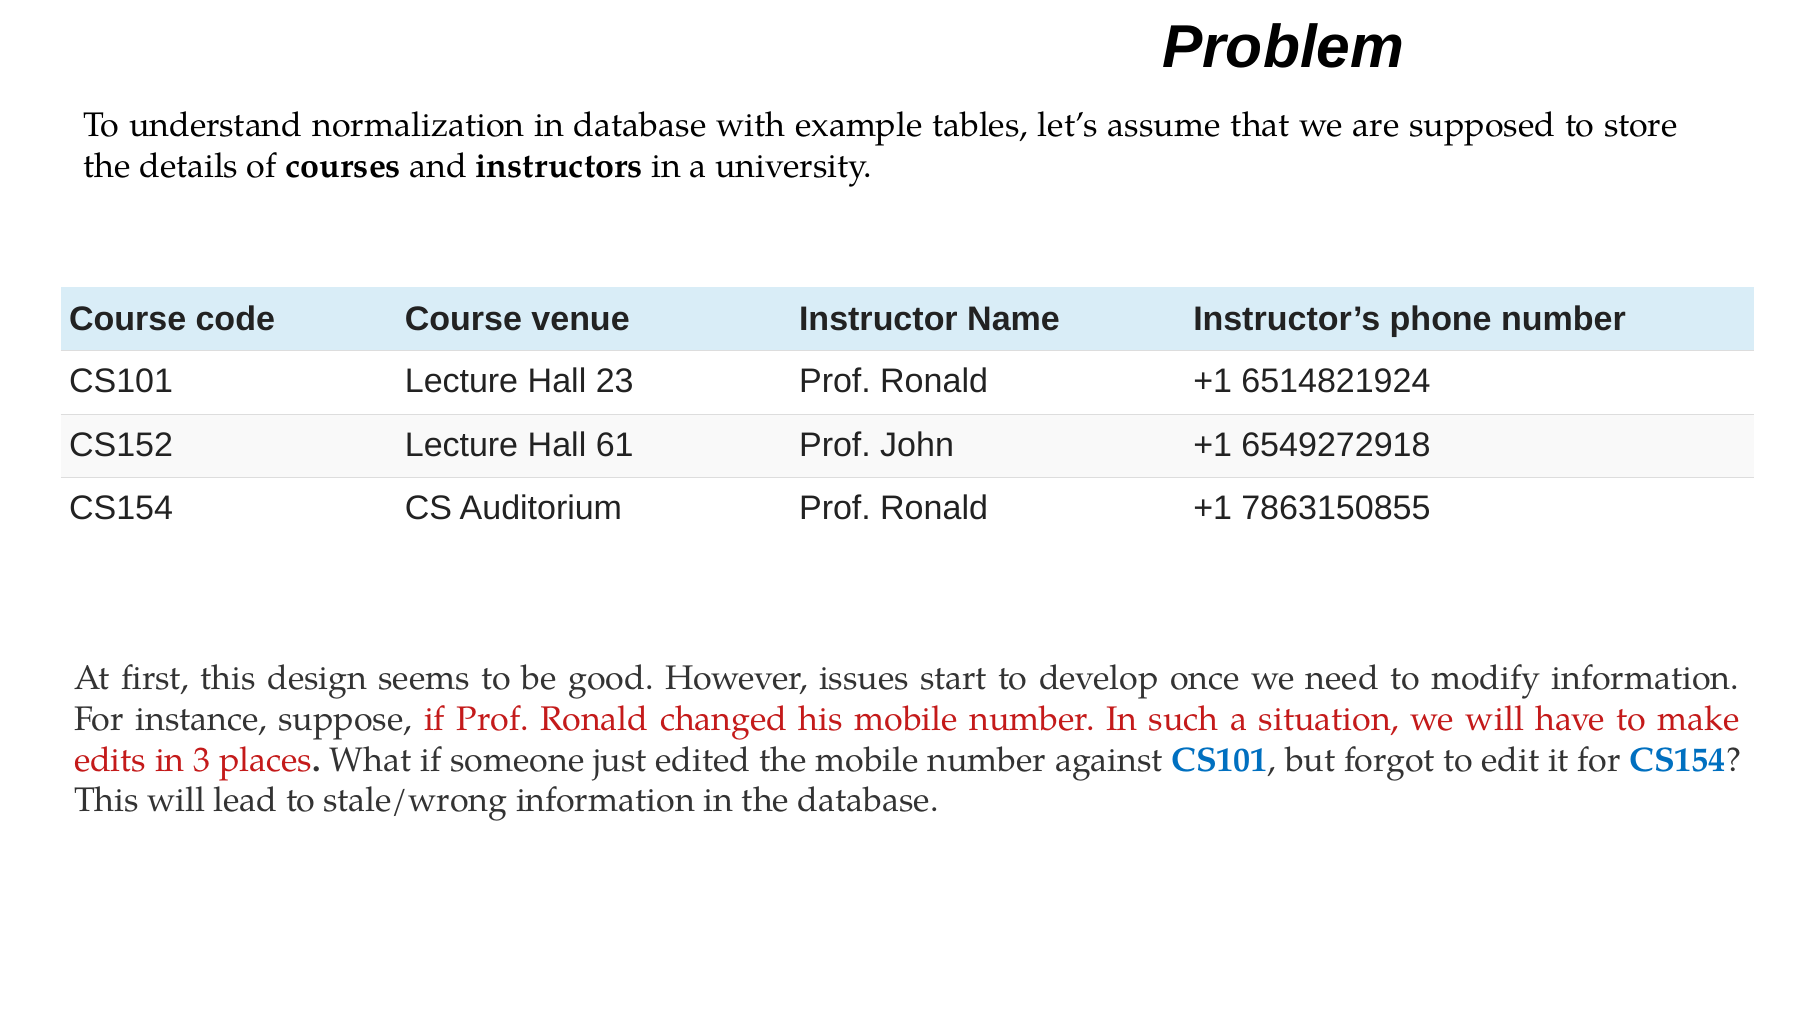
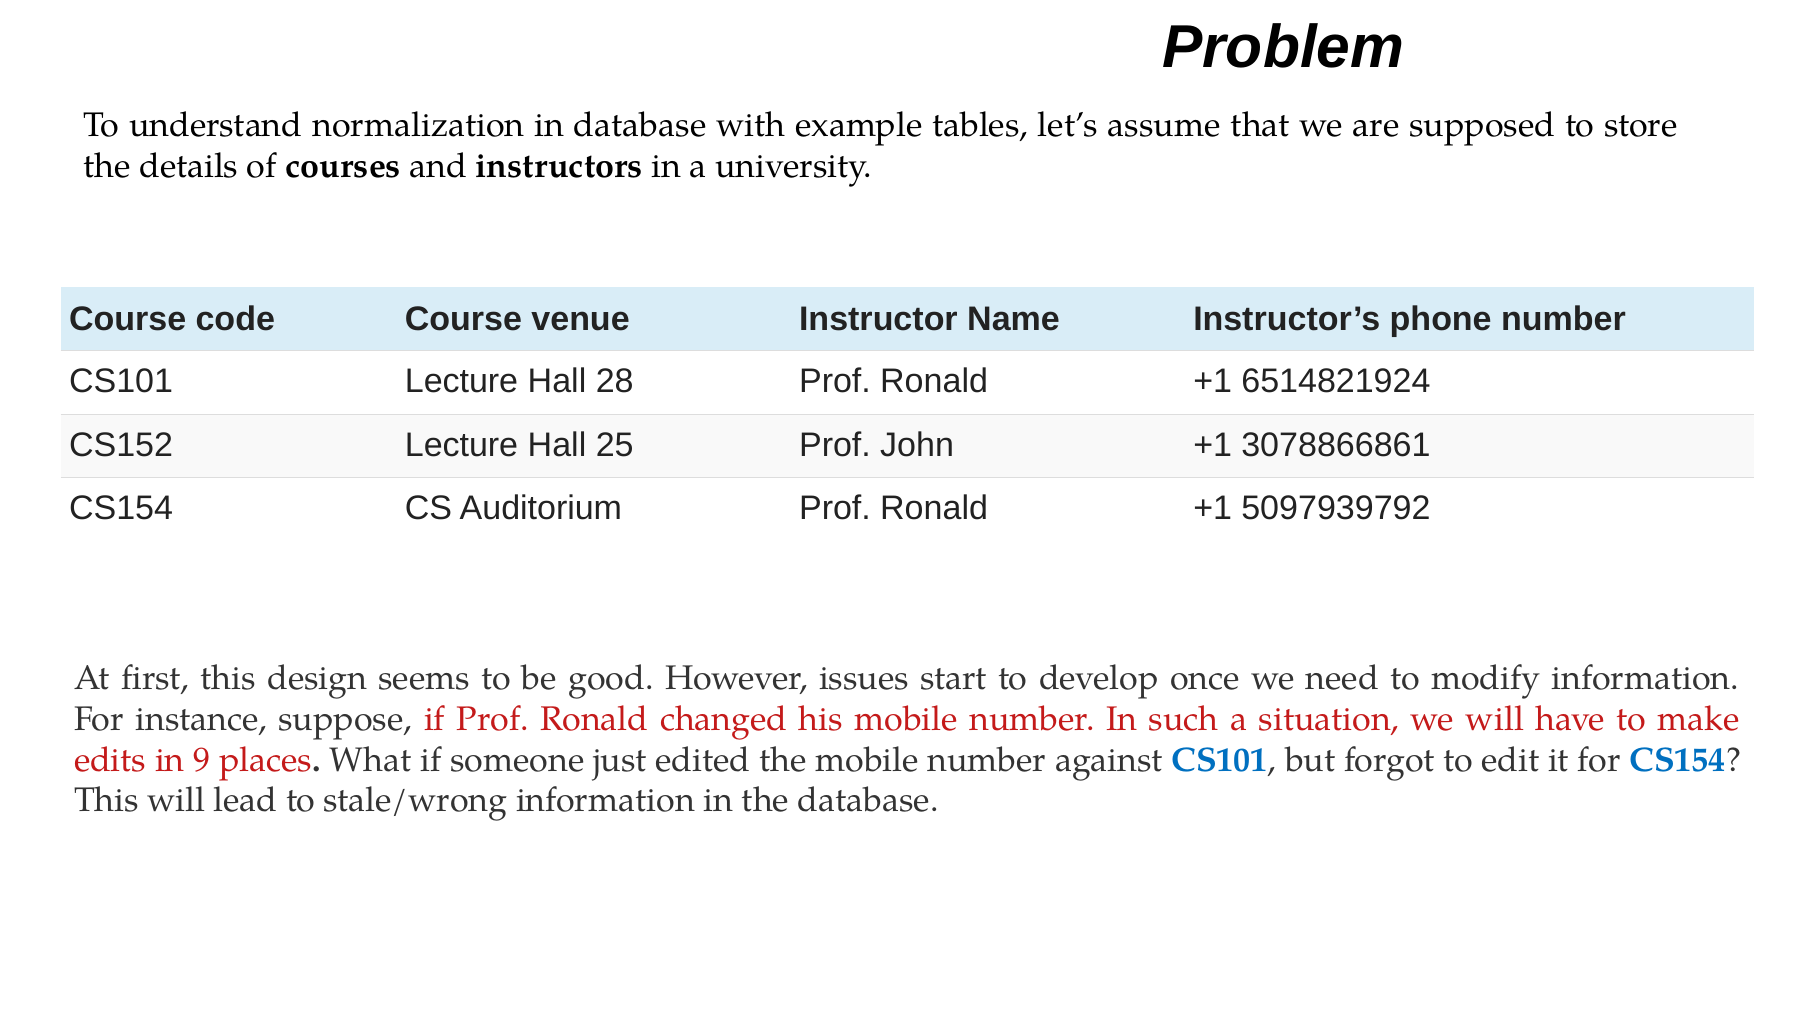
23: 23 -> 28
61: 61 -> 25
6549272918: 6549272918 -> 3078866861
7863150855: 7863150855 -> 5097939792
3: 3 -> 9
